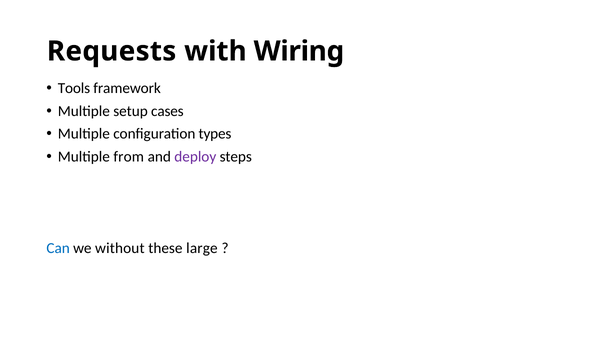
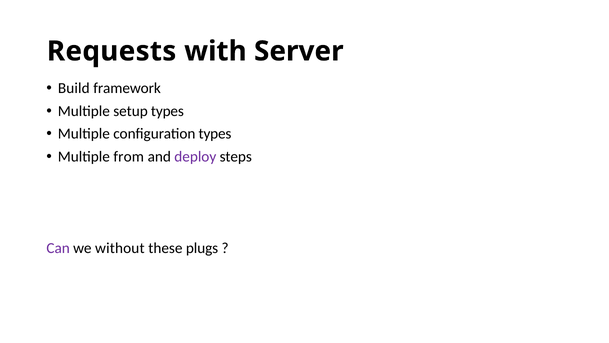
Wiring: Wiring -> Server
Tools: Tools -> Build
setup cases: cases -> types
Can colour: blue -> purple
large: large -> plugs
